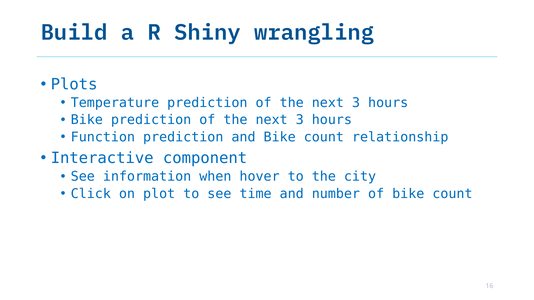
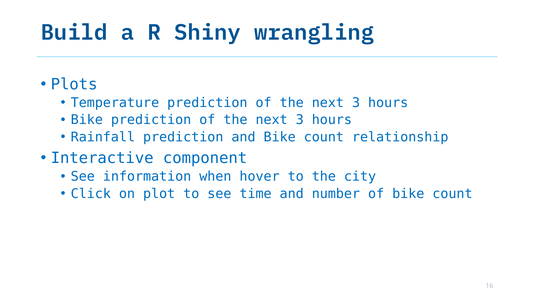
Function: Function -> Rainfall
